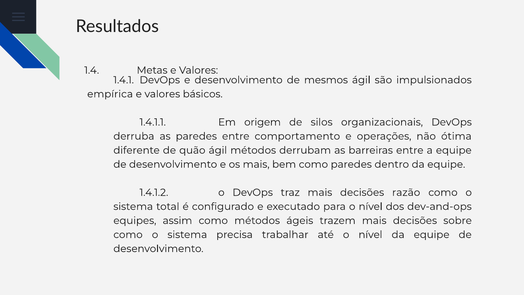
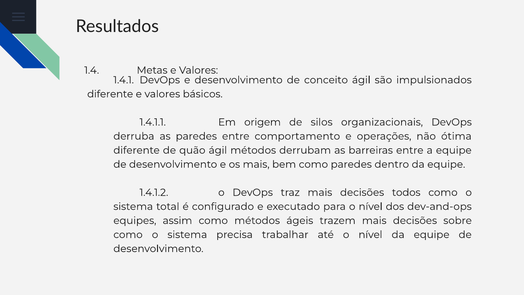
mesmos: mesmos -> conceito
empírica at (110, 94): empírica -> diferente
razão: razão -> todos
